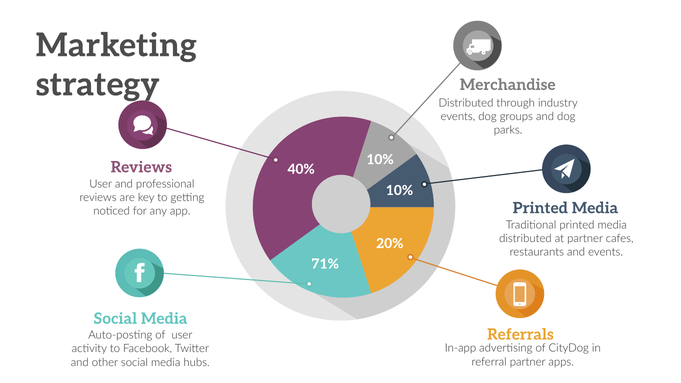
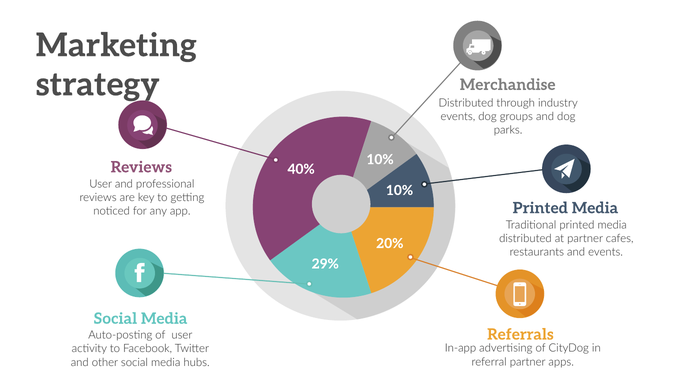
71%: 71% -> 29%
